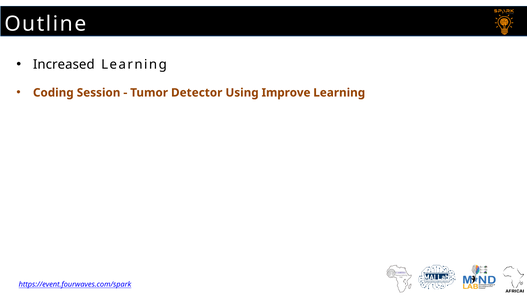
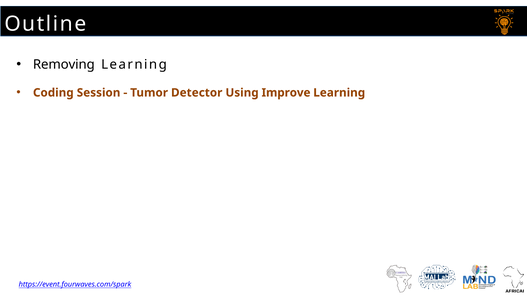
Increased: Increased -> Removing
